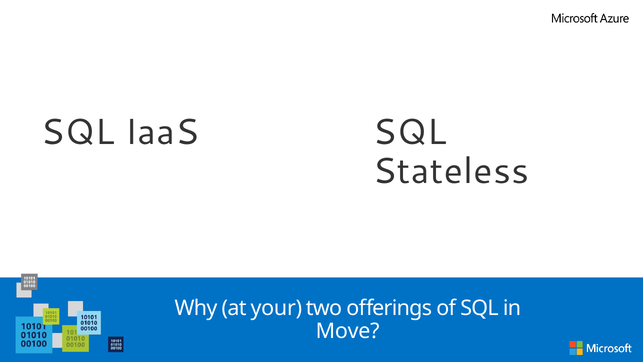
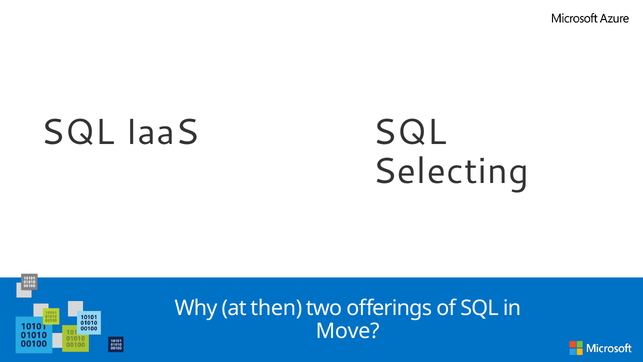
Stateless: Stateless -> Selecting
your: your -> then
